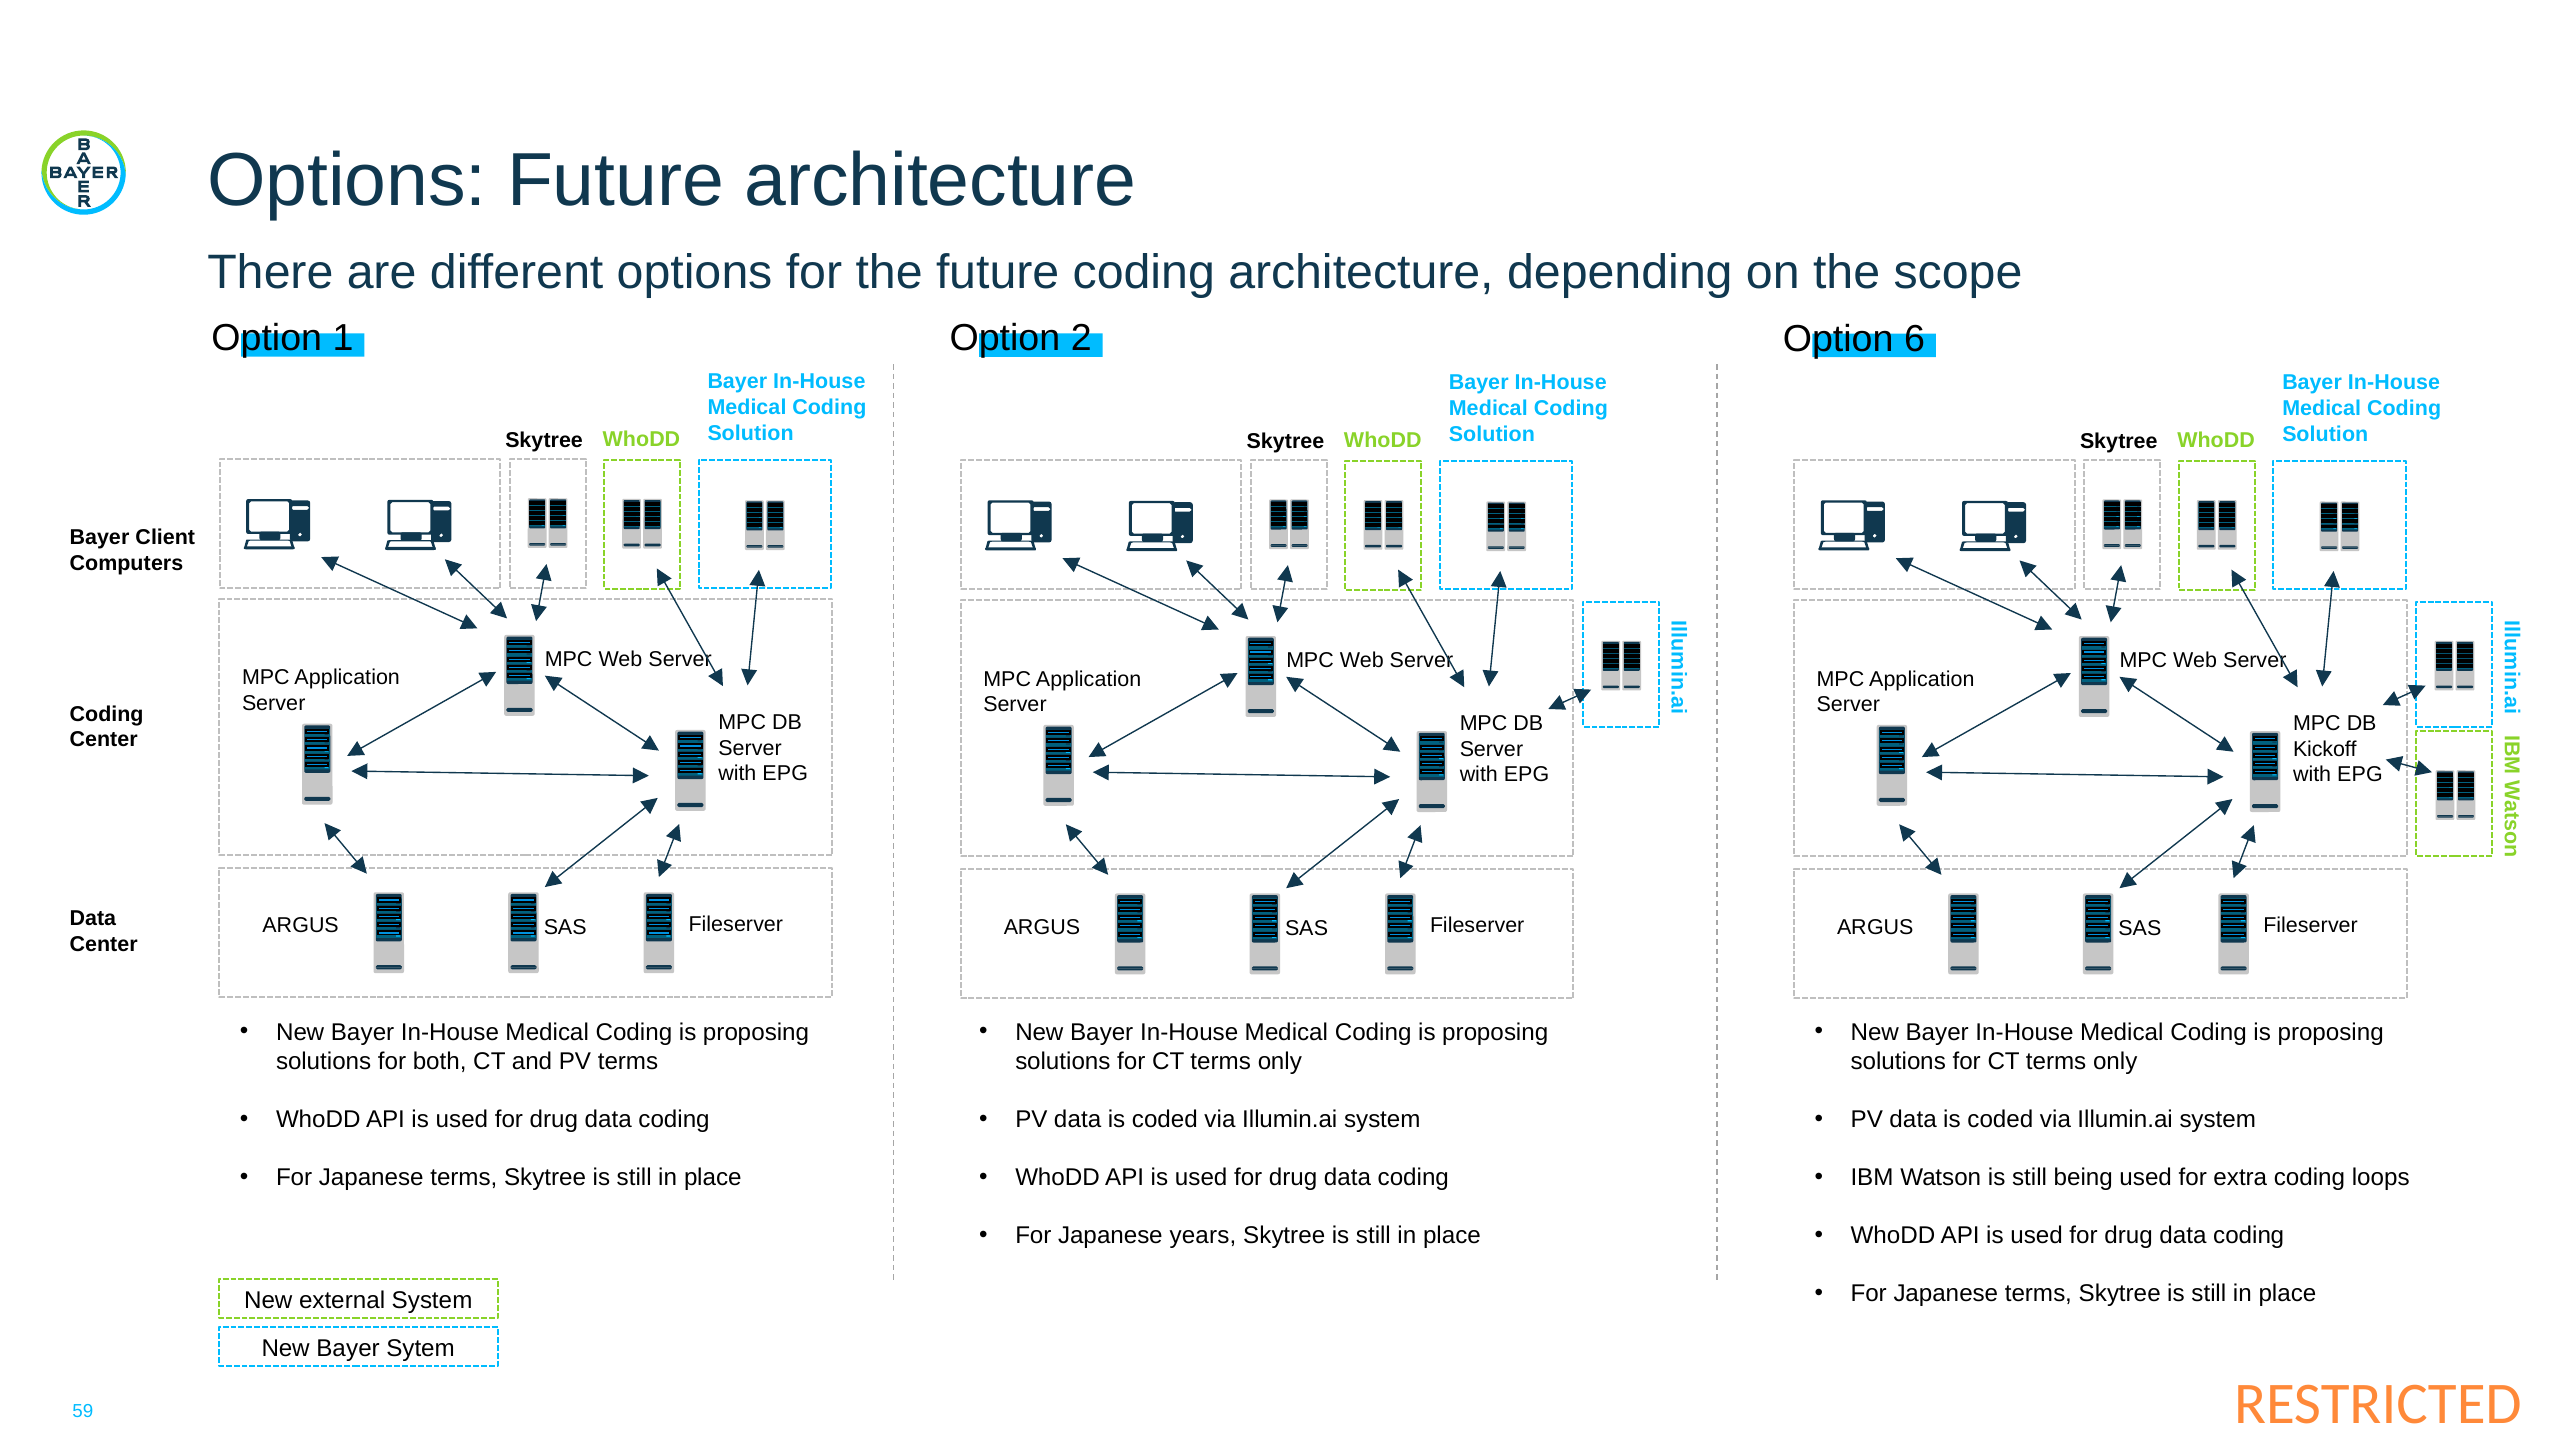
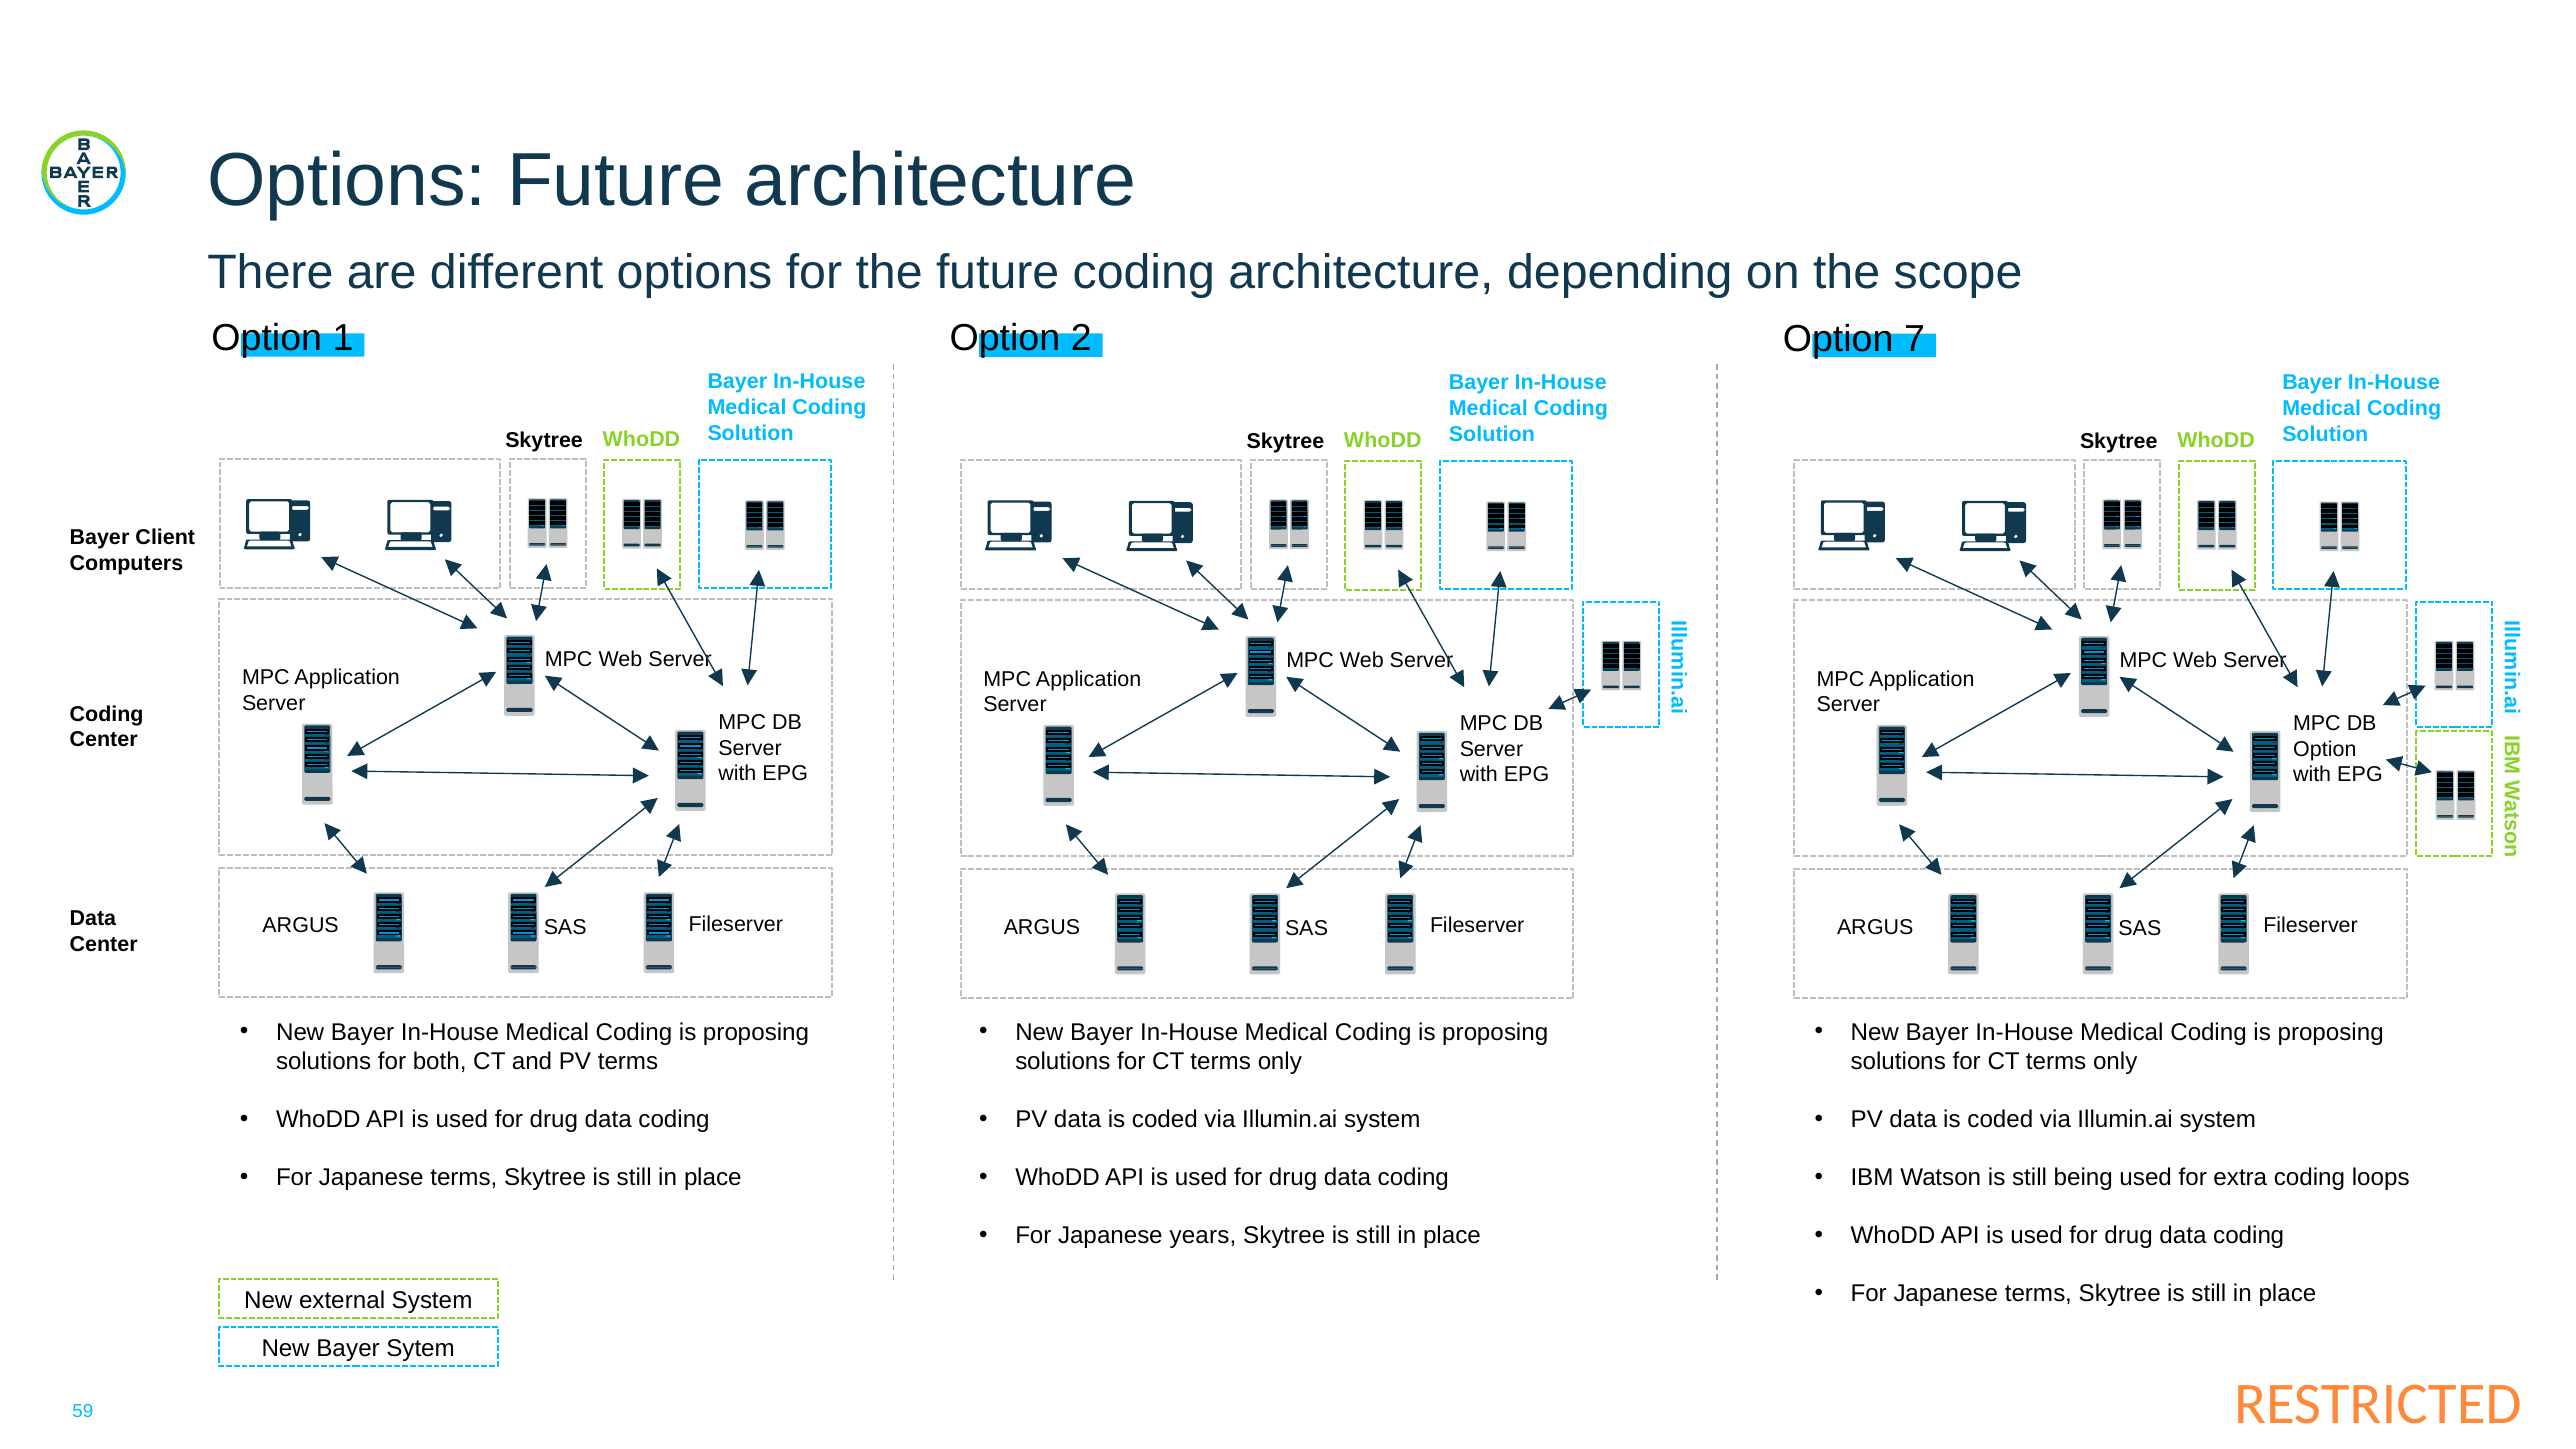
6: 6 -> 7
Kickoff at (2325, 749): Kickoff -> Option
